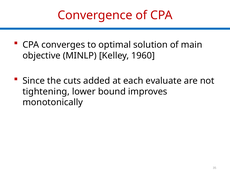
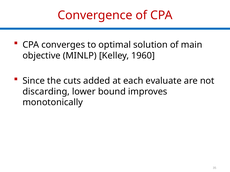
tightening: tightening -> discarding
